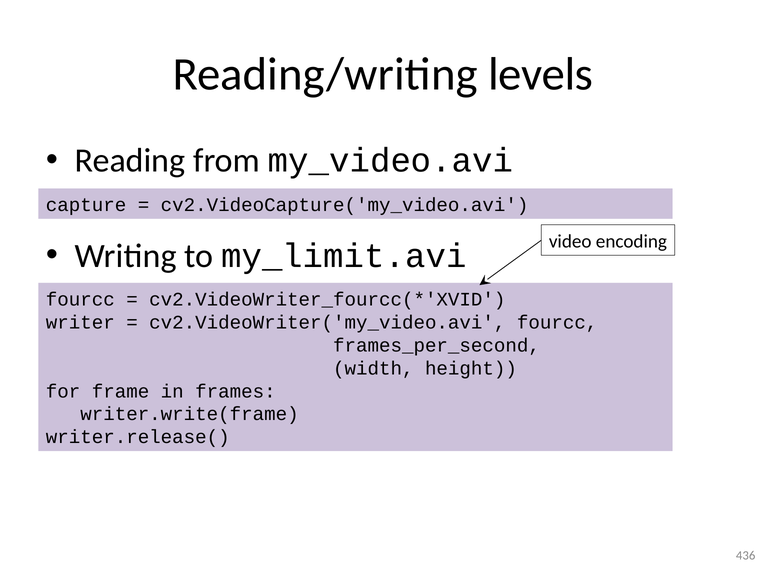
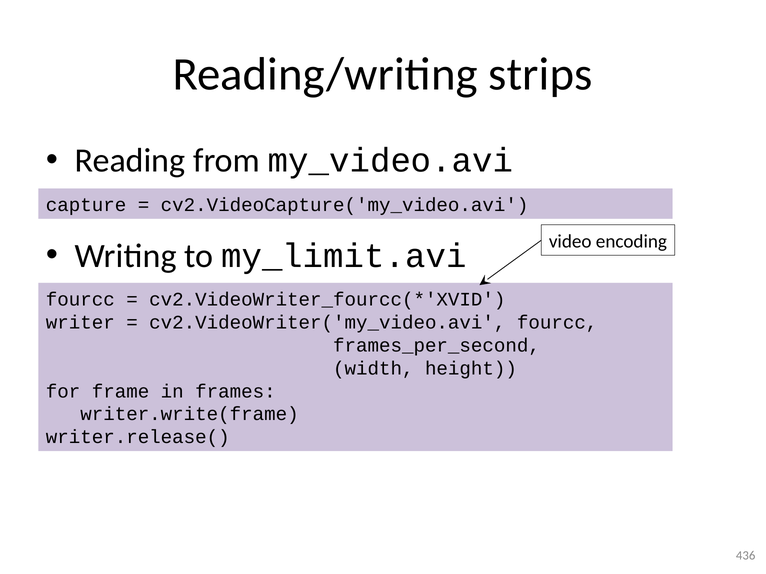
levels: levels -> strips
